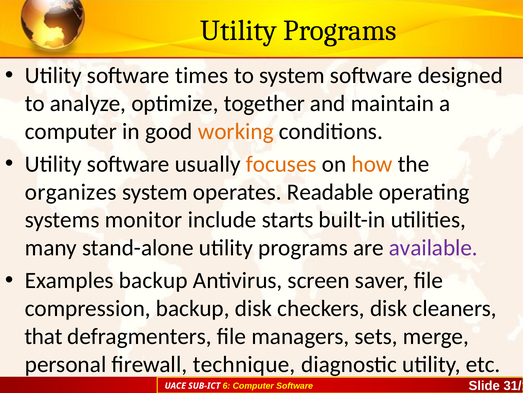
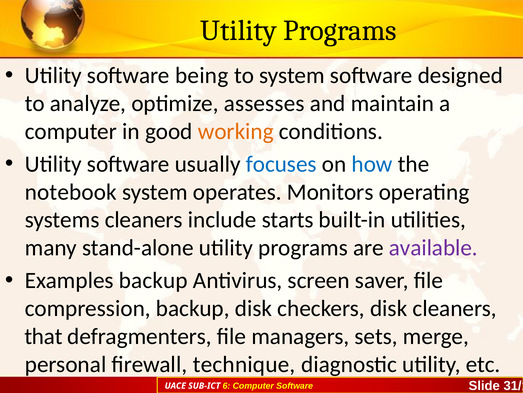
times: times -> being
together: together -> assesses
focuses colour: orange -> blue
how colour: orange -> blue
organizes: organizes -> notebook
Readable: Readable -> Monitors
systems monitor: monitor -> cleaners
